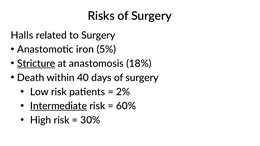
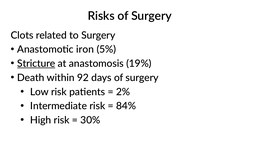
Halls: Halls -> Clots
18%: 18% -> 19%
40: 40 -> 92
Intermediate underline: present -> none
60%: 60% -> 84%
